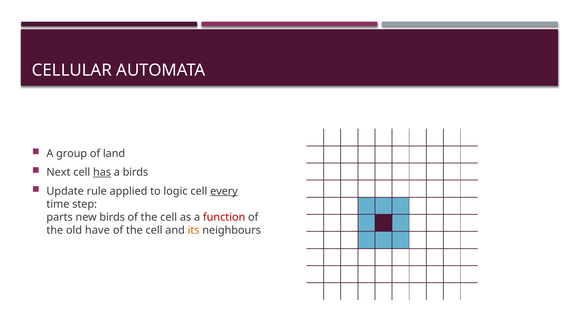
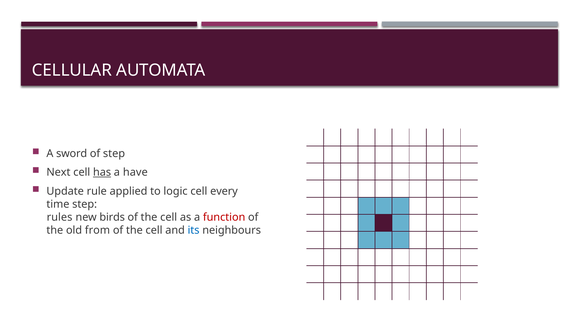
group: group -> sword
of land: land -> step
a birds: birds -> have
every underline: present -> none
parts: parts -> rules
have: have -> from
its colour: orange -> blue
